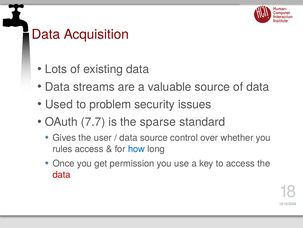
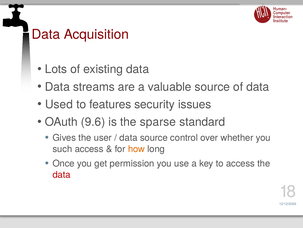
problem: problem -> features
7.7: 7.7 -> 9.6
rules: rules -> such
how colour: blue -> orange
